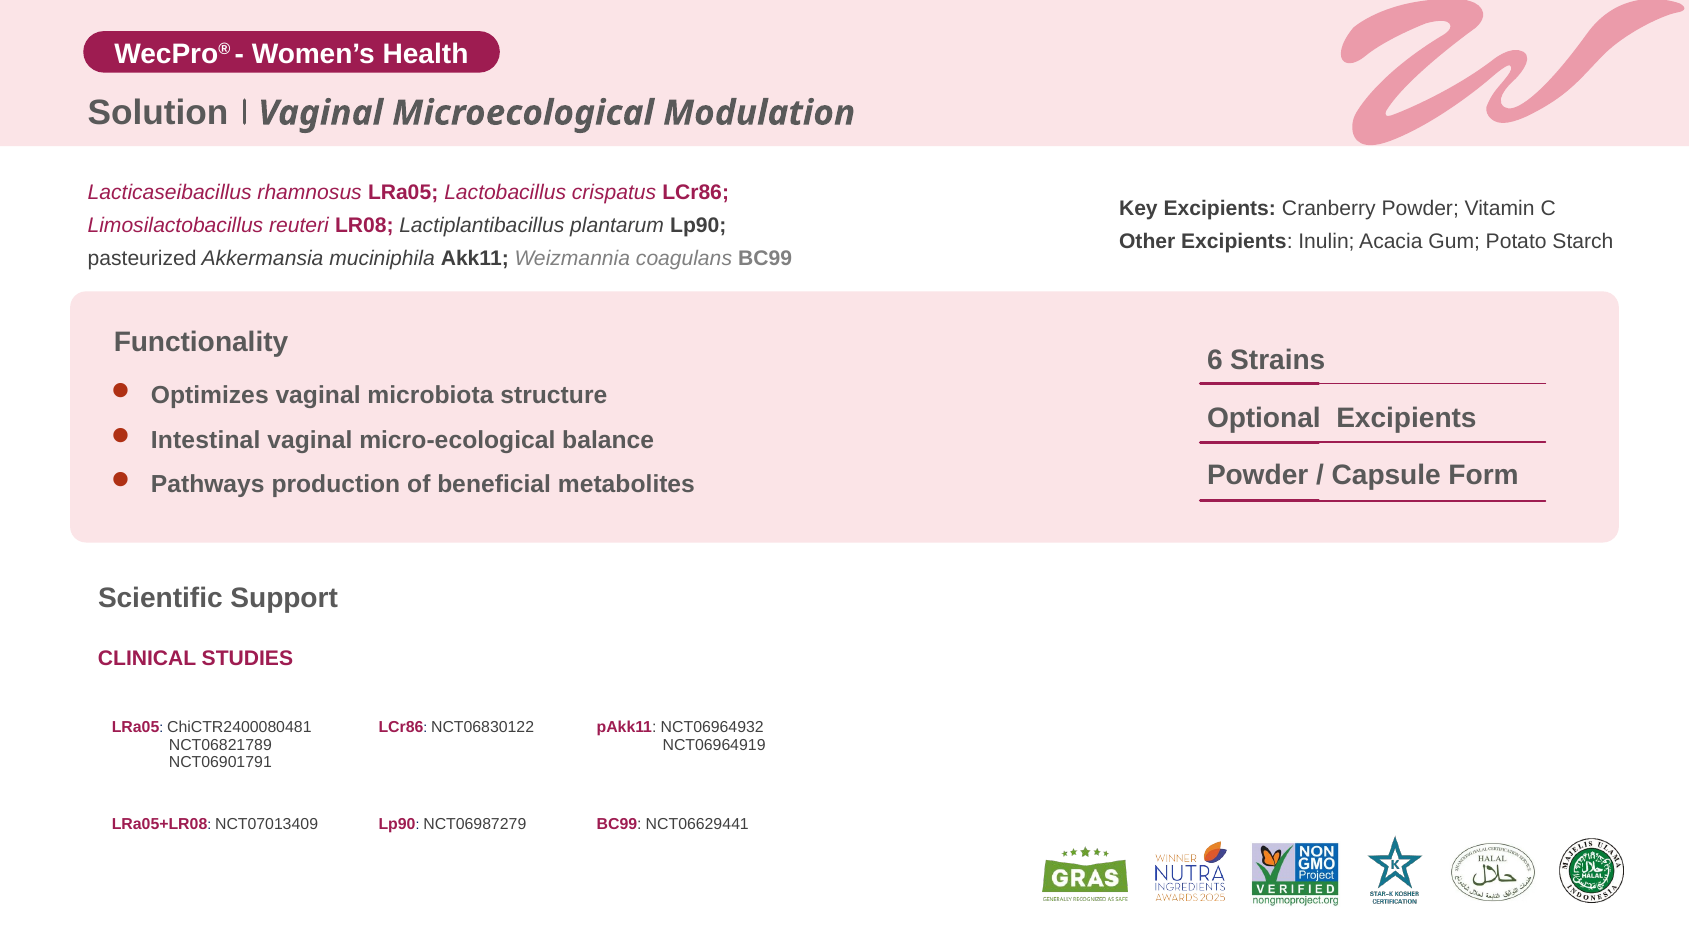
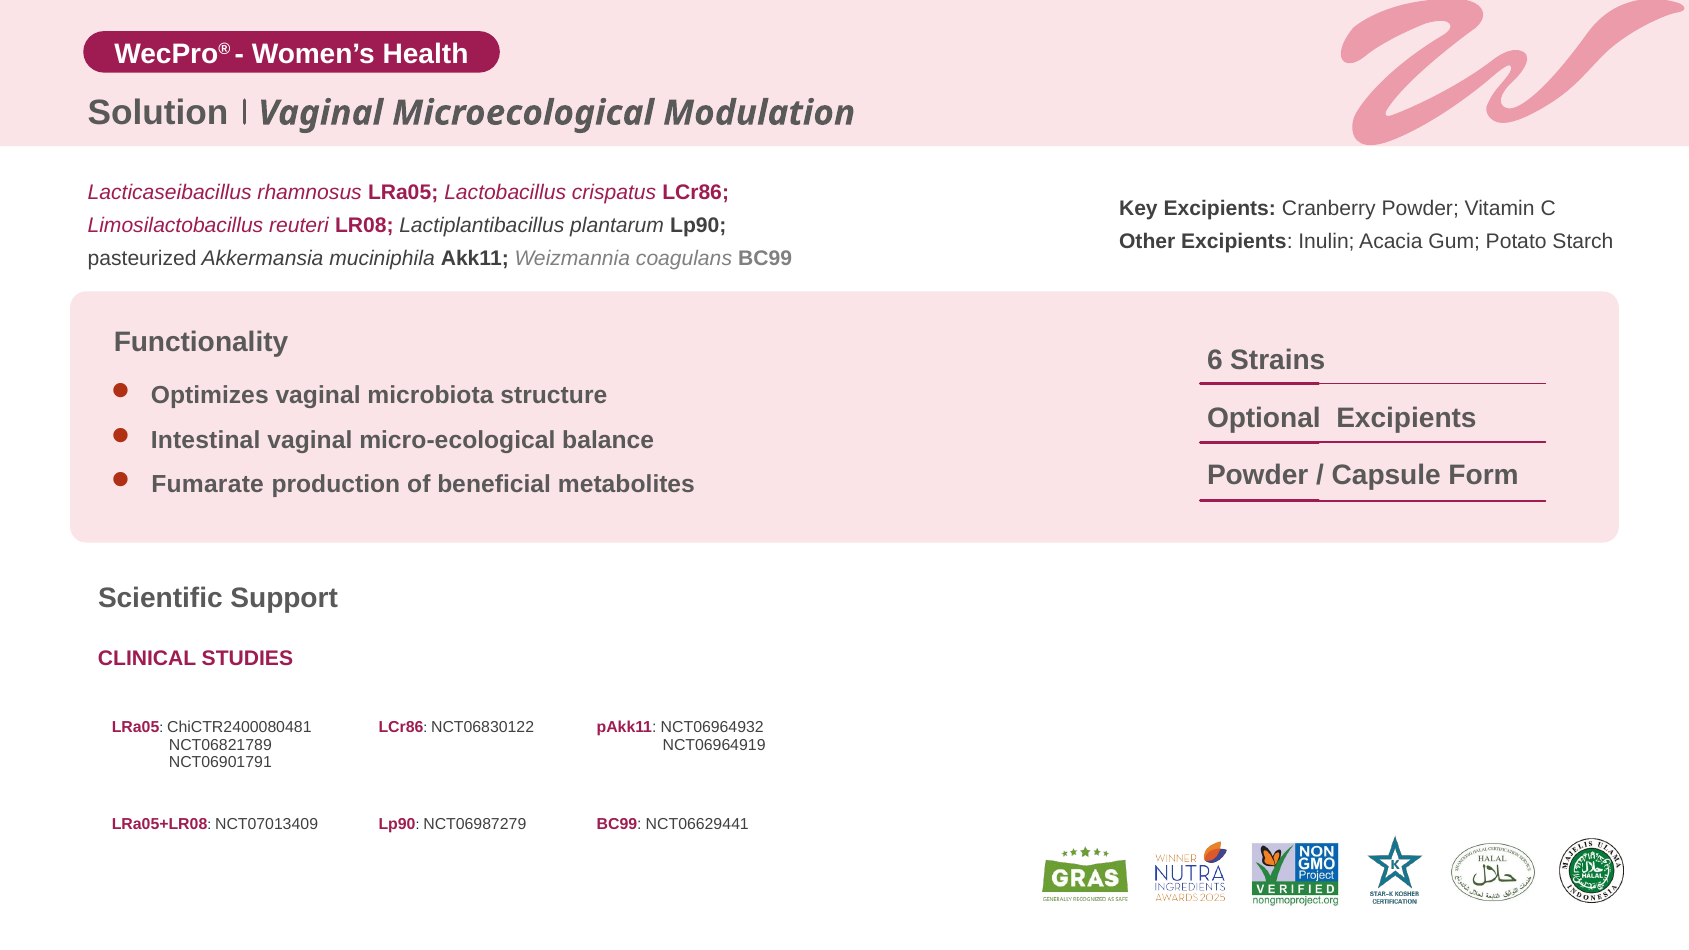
Pathways: Pathways -> Fumarate
